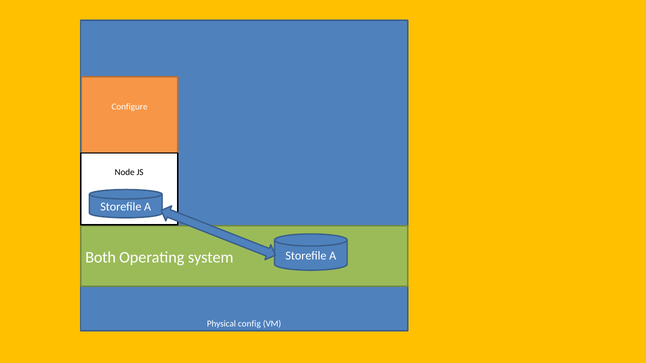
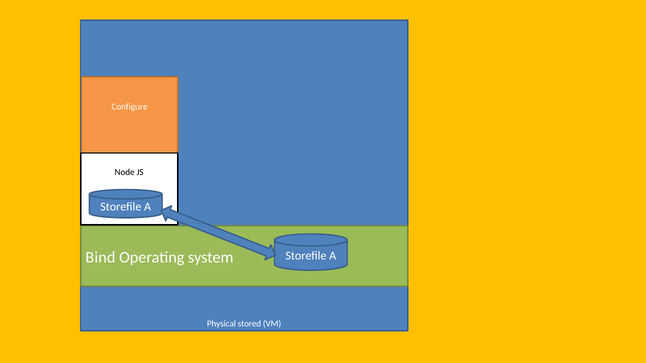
Both: Both -> Bind
config: config -> stored
